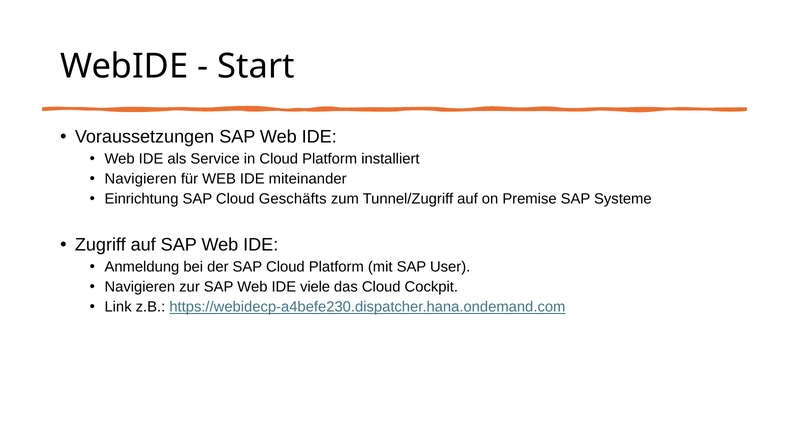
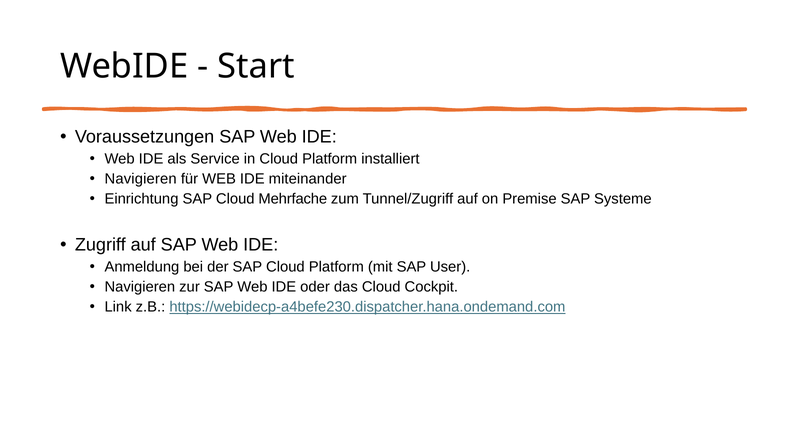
Geschäfts: Geschäfts -> Mehrfache
viele: viele -> oder
